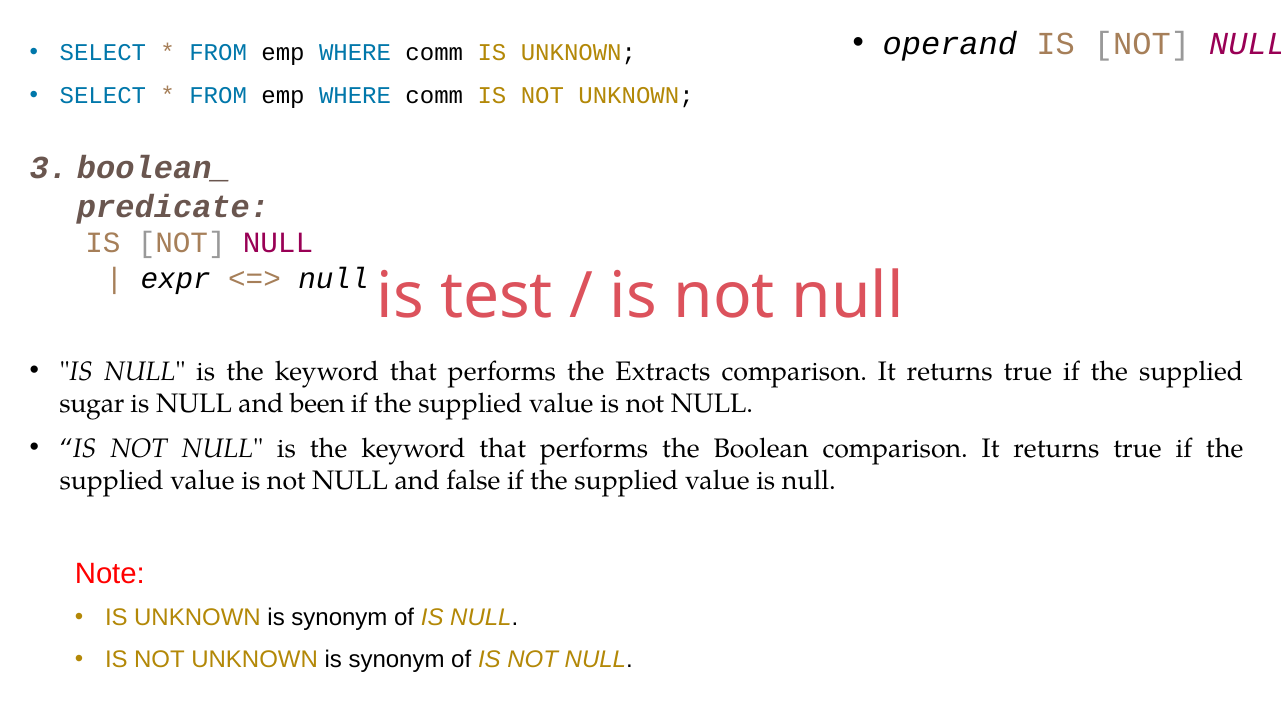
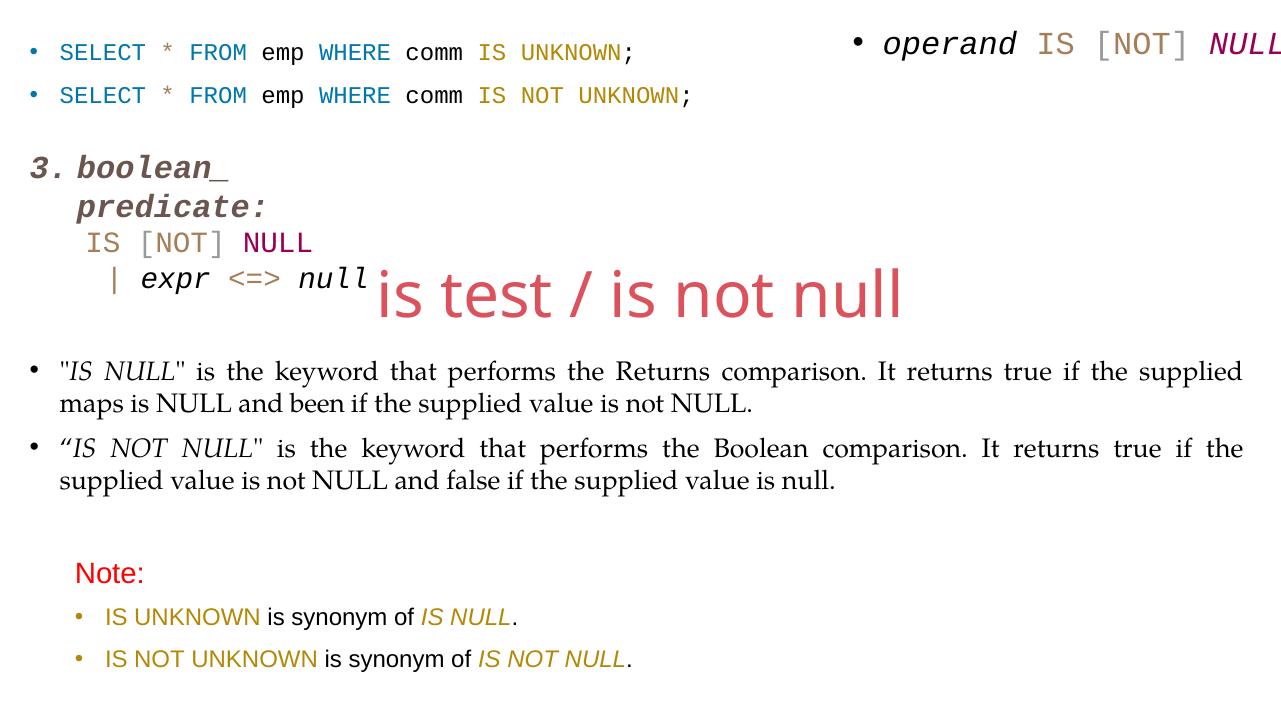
the Extracts: Extracts -> Returns
sugar: sugar -> maps
